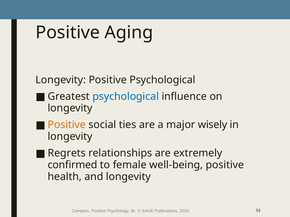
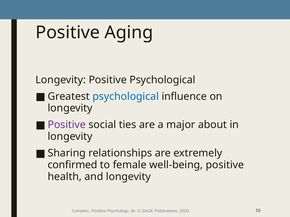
Positive at (67, 125) colour: orange -> purple
wisely: wisely -> about
Regrets: Regrets -> Sharing
